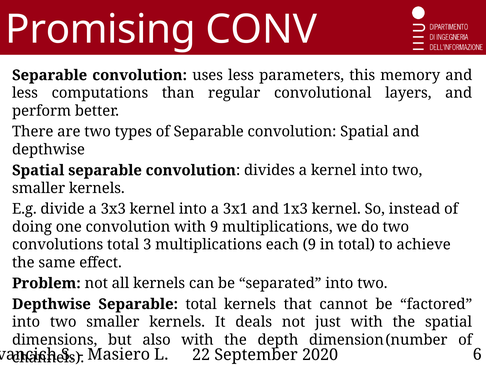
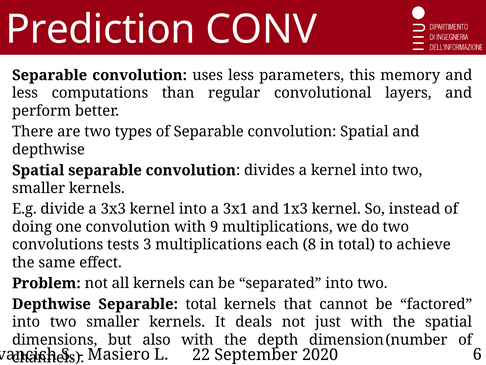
Promising: Promising -> Prediction
convolutions total: total -> tests
each 9: 9 -> 8
